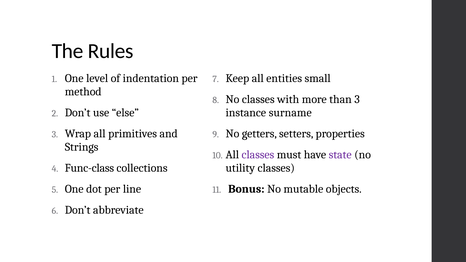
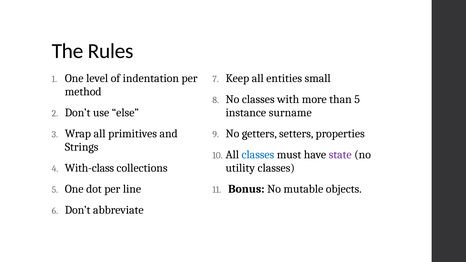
than 3: 3 -> 5
classes at (258, 155) colour: purple -> blue
Func-class: Func-class -> With-class
